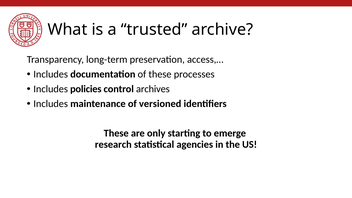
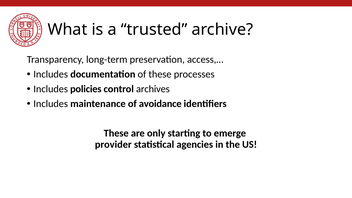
versioned: versioned -> avoidance
research: research -> provider
